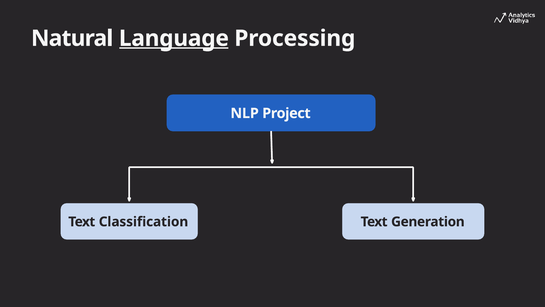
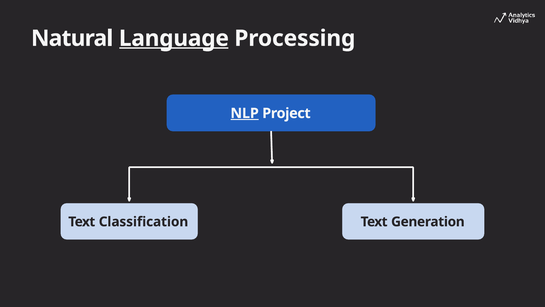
NLP underline: none -> present
